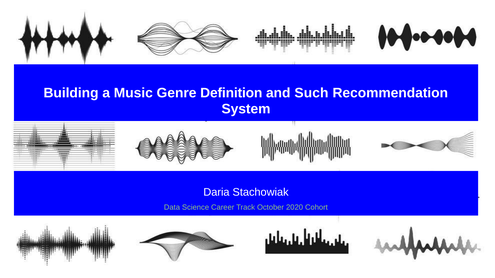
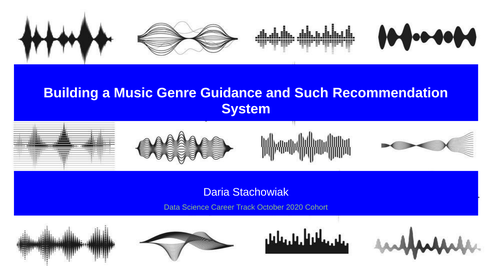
Definition: Definition -> Guidance
